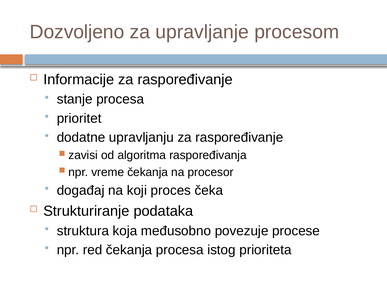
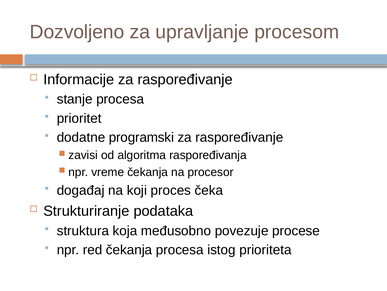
upravljanju: upravljanju -> programski
